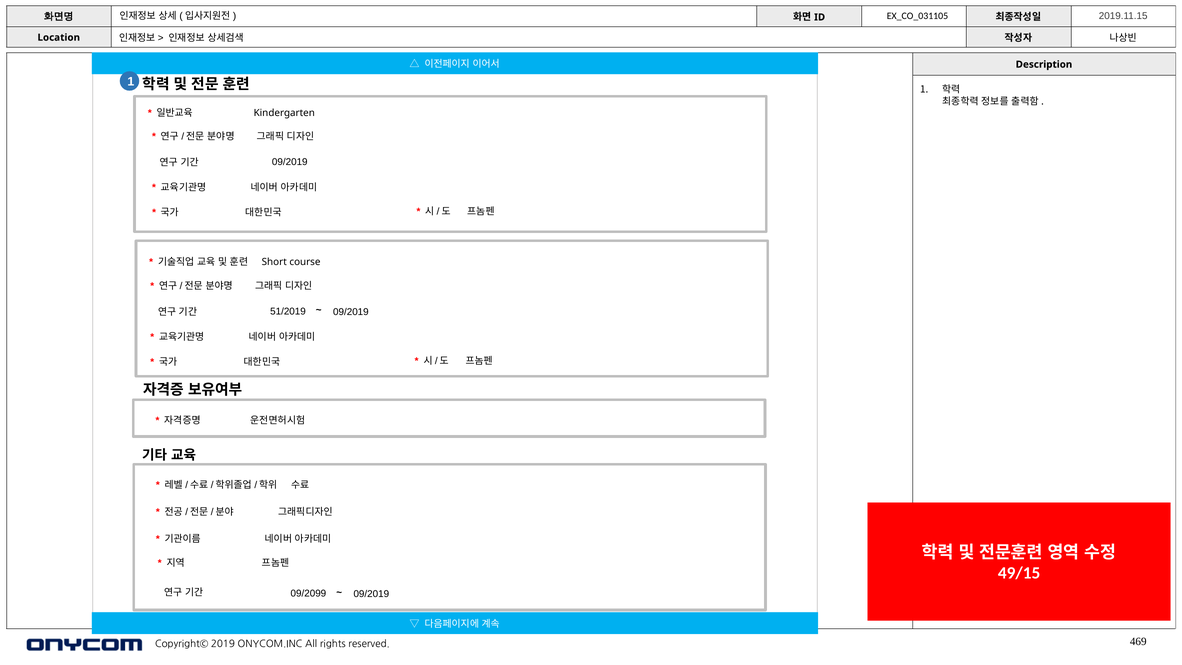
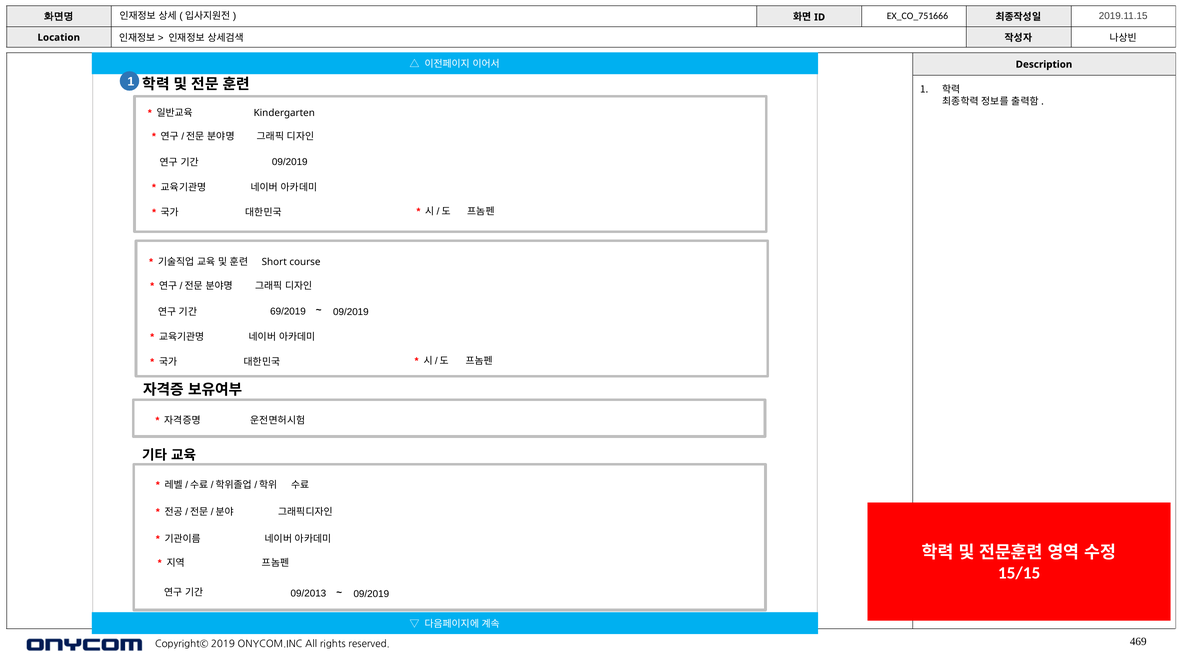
EX_CO_031105: EX_CO_031105 -> EX_CO_751666
51/2019: 51/2019 -> 69/2019
49/15: 49/15 -> 15/15
09/2099: 09/2099 -> 09/2013
